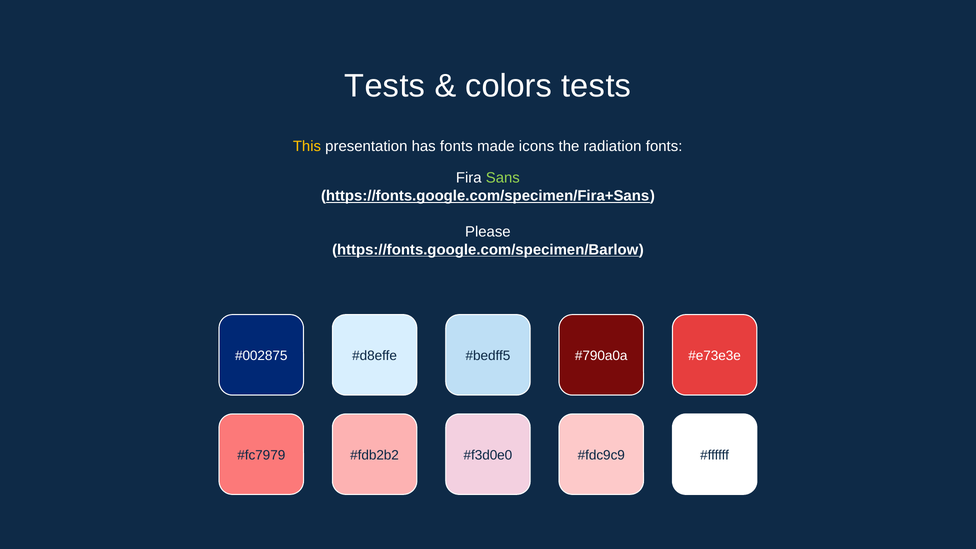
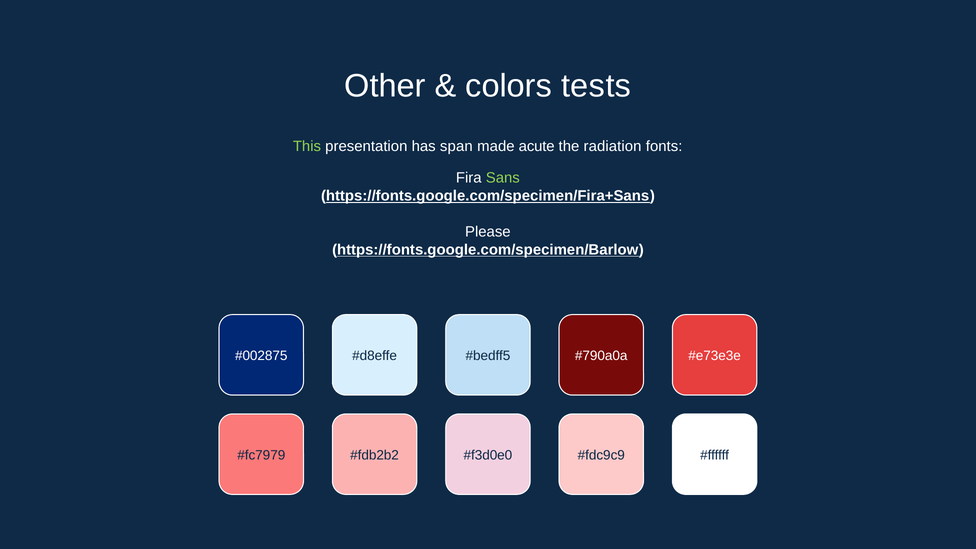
Tests at (385, 86): Tests -> Other
This colour: yellow -> light green
has fonts: fonts -> span
icons: icons -> acute
